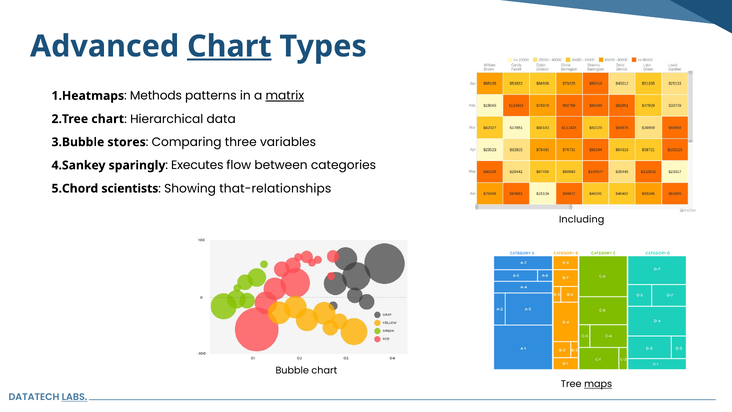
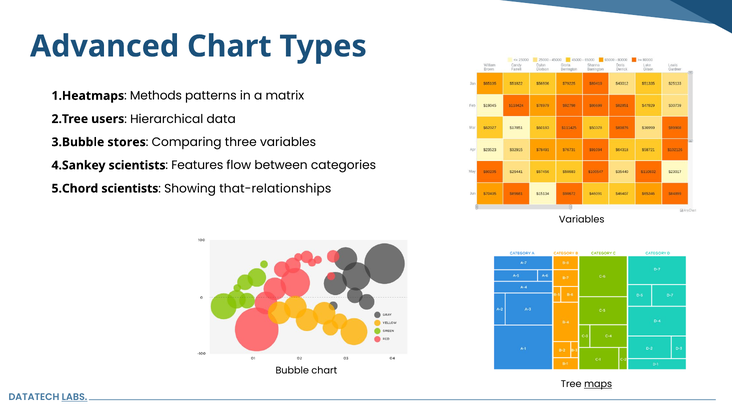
Chart at (229, 46) underline: present -> none
matrix underline: present -> none
chart at (108, 119): chart -> users
sparingly at (137, 165): sparingly -> scientists
Executes: Executes -> Features
Including at (582, 220): Including -> Variables
